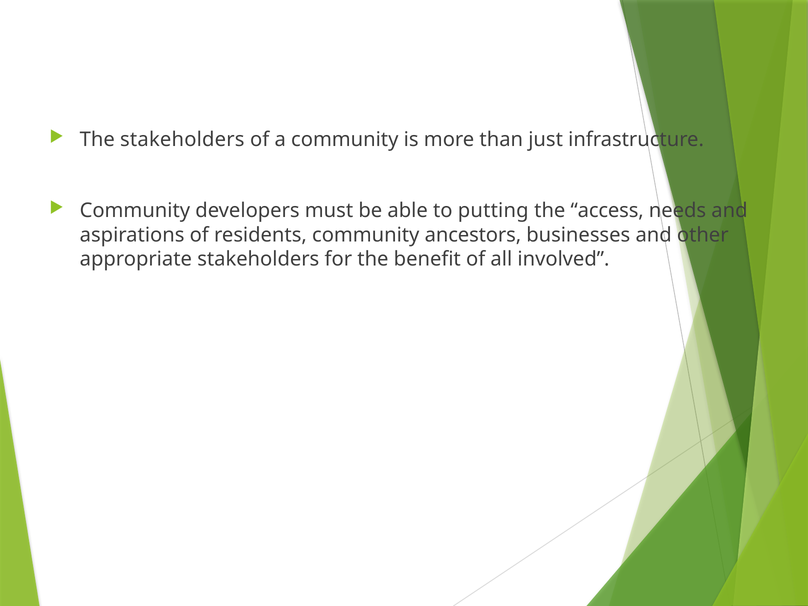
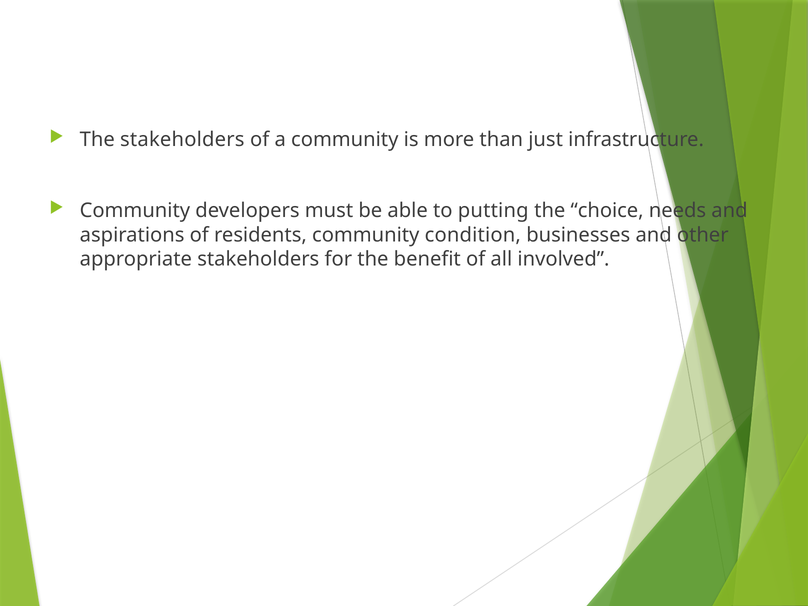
access: access -> choice
ancestors: ancestors -> condition
